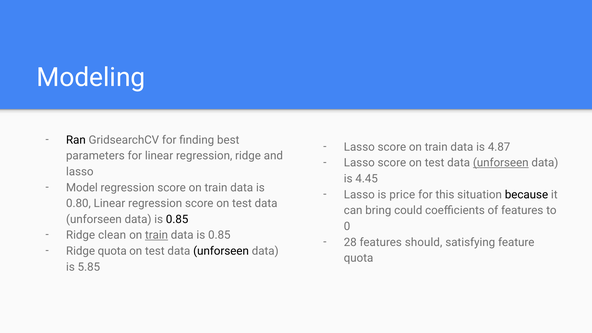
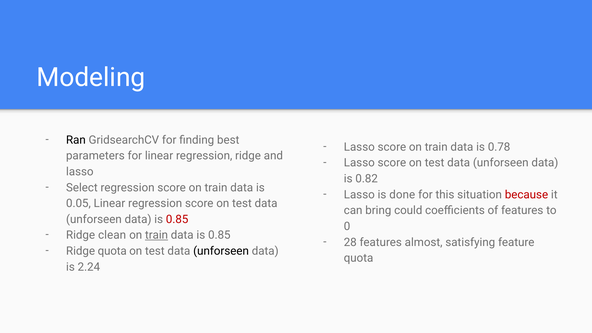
4.87: 4.87 -> 0.78
unforseen at (501, 163) underline: present -> none
4.45: 4.45 -> 0.82
Model: Model -> Select
price: price -> done
because colour: black -> red
0.80: 0.80 -> 0.05
0.85 at (177, 219) colour: black -> red
should: should -> almost
5.85: 5.85 -> 2.24
